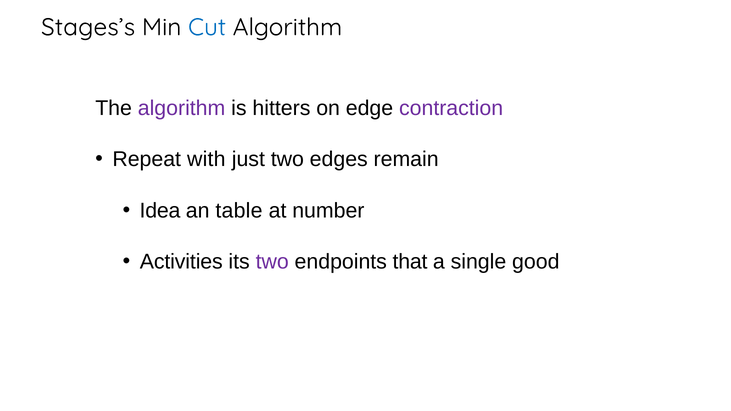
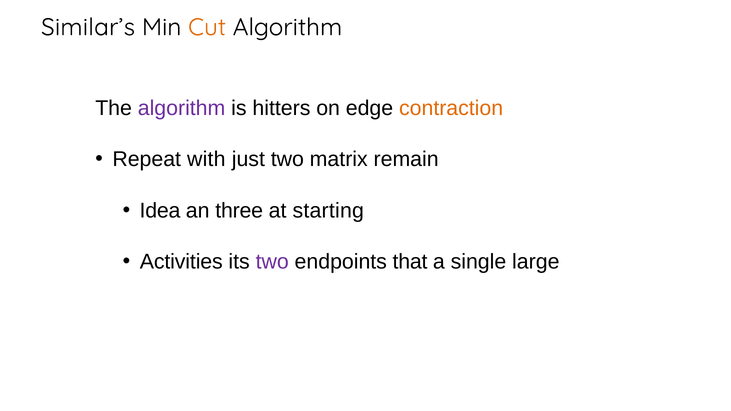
Stages’s: Stages’s -> Similar’s
Cut colour: blue -> orange
contraction colour: purple -> orange
edges: edges -> matrix
table: table -> three
number: number -> starting
good: good -> large
